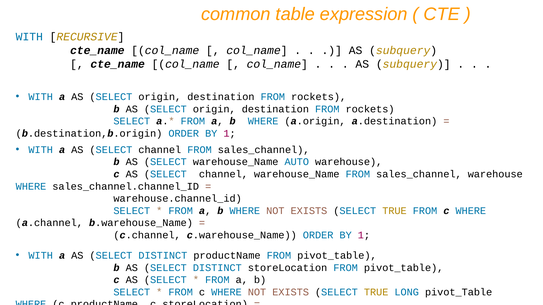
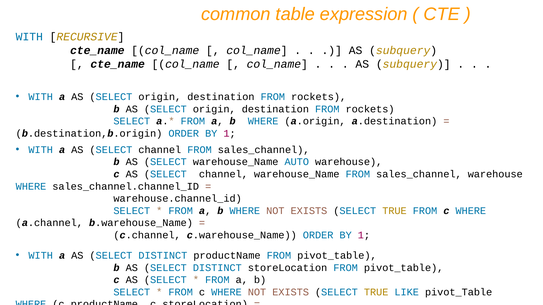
LONG: LONG -> LIKE
